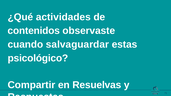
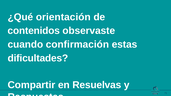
actividades: actividades -> orientación
salvaguardar: salvaguardar -> confirmación
psicológico: psicológico -> dificultades
